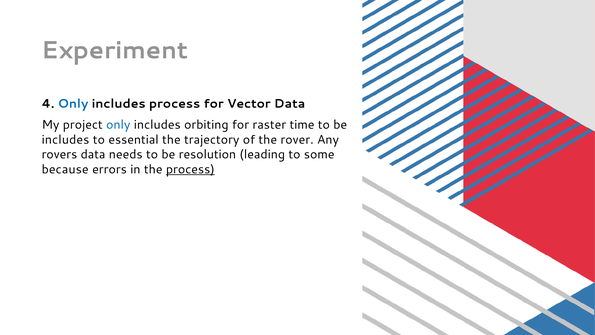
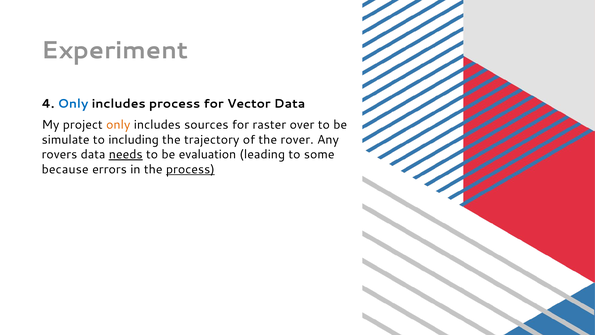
only at (118, 125) colour: blue -> orange
orbiting: orbiting -> sources
time: time -> over
includes at (65, 139): includes -> simulate
essential: essential -> including
needs underline: none -> present
resolution: resolution -> evaluation
